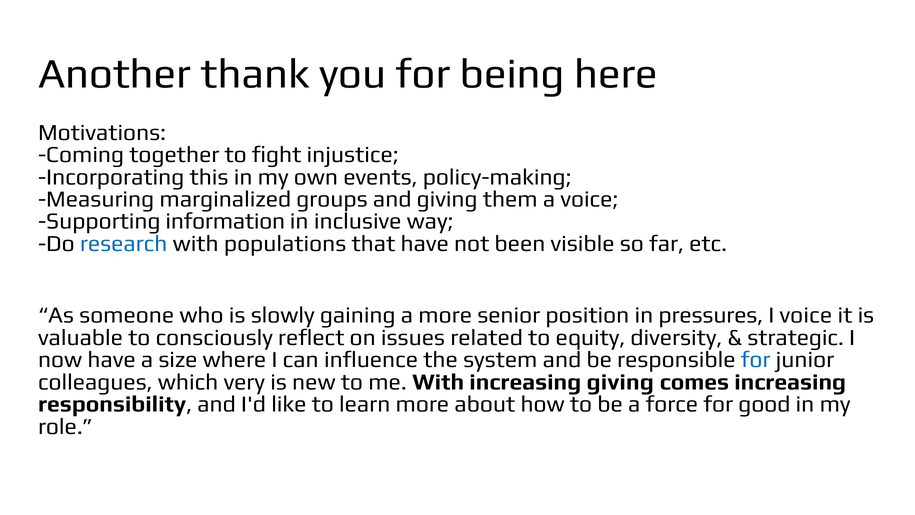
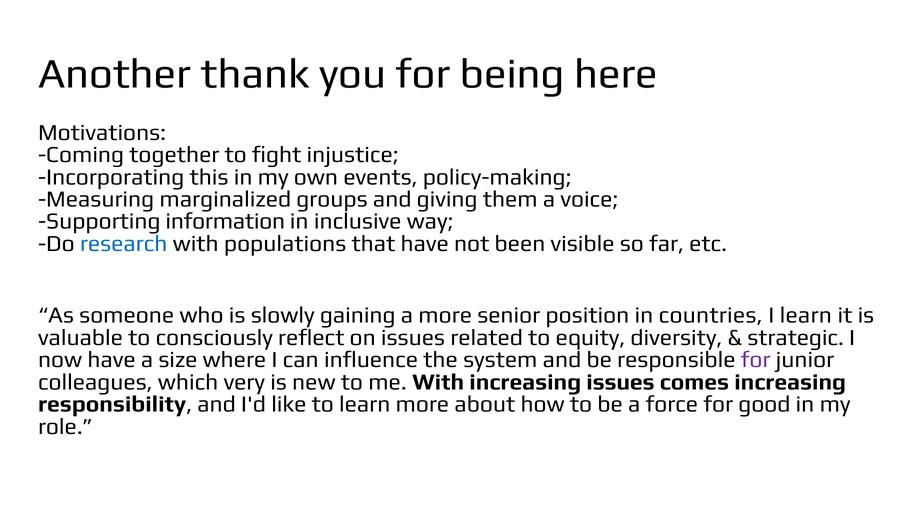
pressures: pressures -> countries
I voice: voice -> learn
for at (756, 360) colour: blue -> purple
increasing giving: giving -> issues
